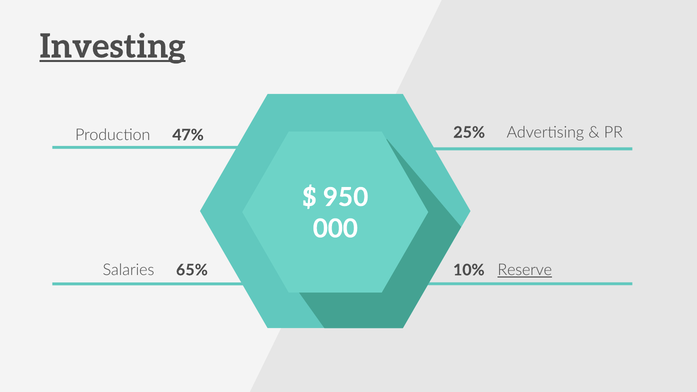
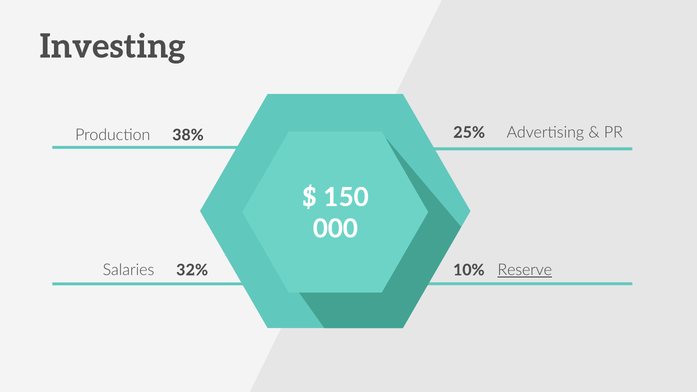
Investing underline: present -> none
47%: 47% -> 38%
950: 950 -> 150
65%: 65% -> 32%
